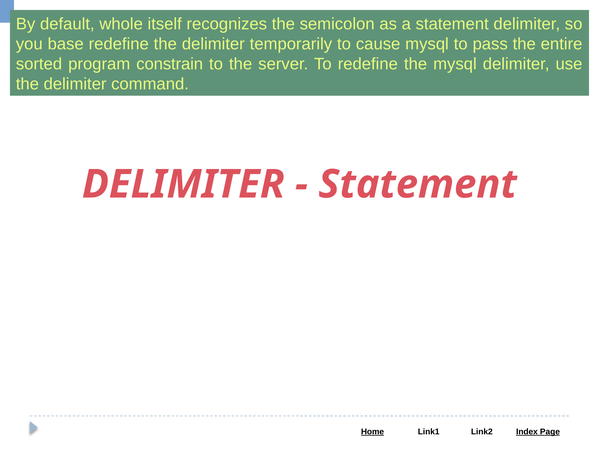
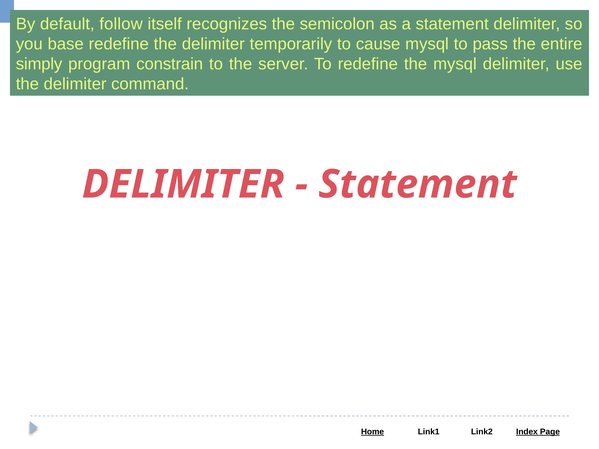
whole: whole -> follow
sorted: sorted -> simply
